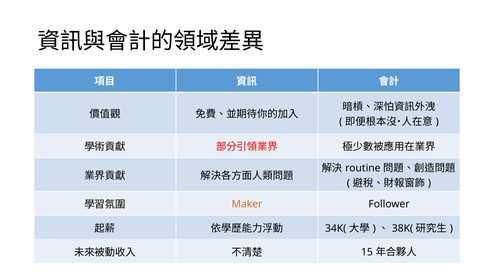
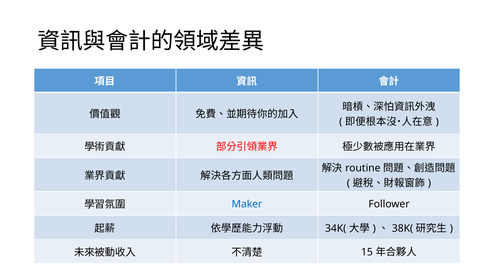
Maker colour: orange -> blue
